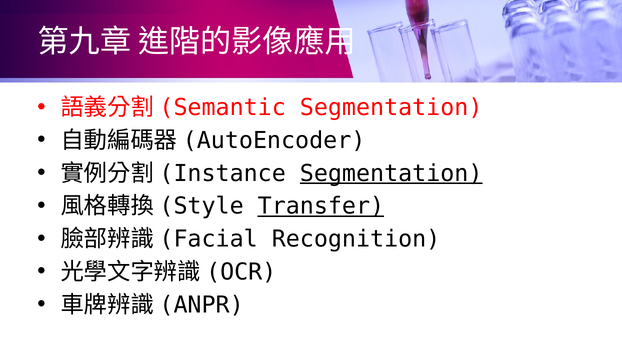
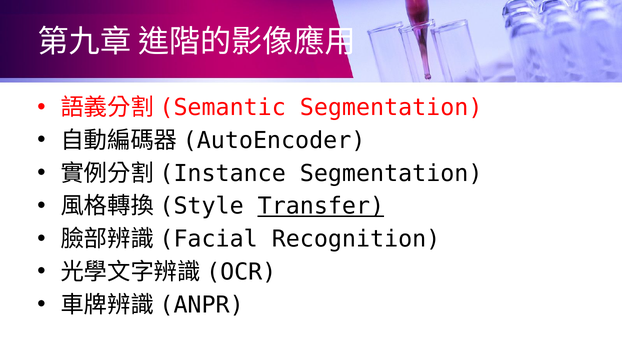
Segmentation at (391, 173) underline: present -> none
